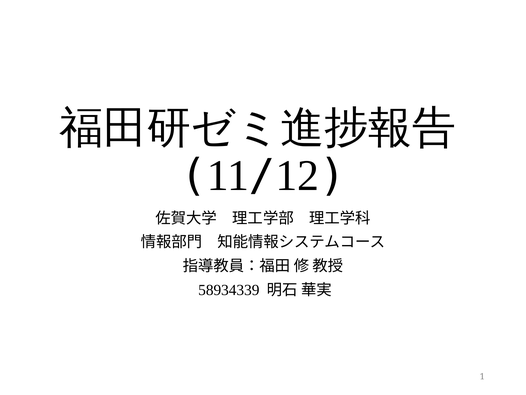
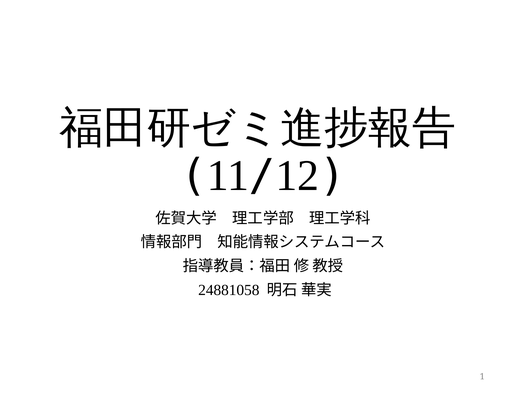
58934339: 58934339 -> 24881058
